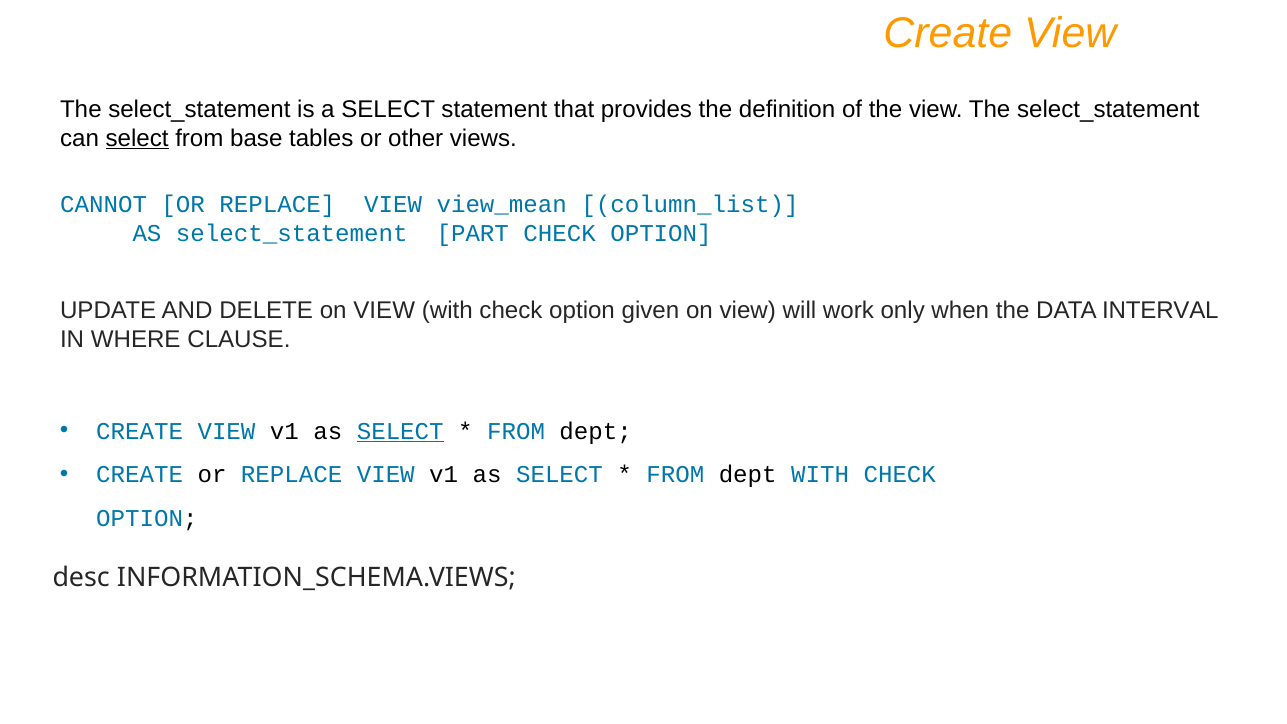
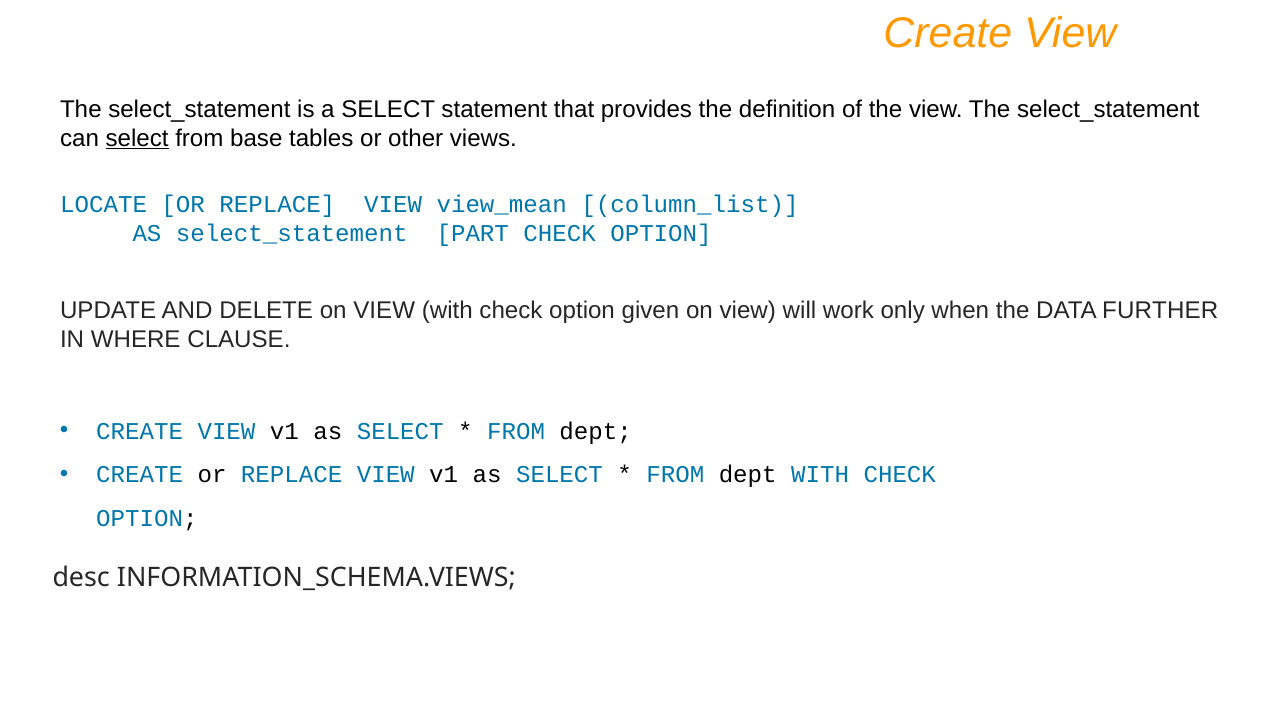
CANNOT: CANNOT -> LOCATE
INTERVAL: INTERVAL -> FURTHER
SELECT at (400, 431) underline: present -> none
